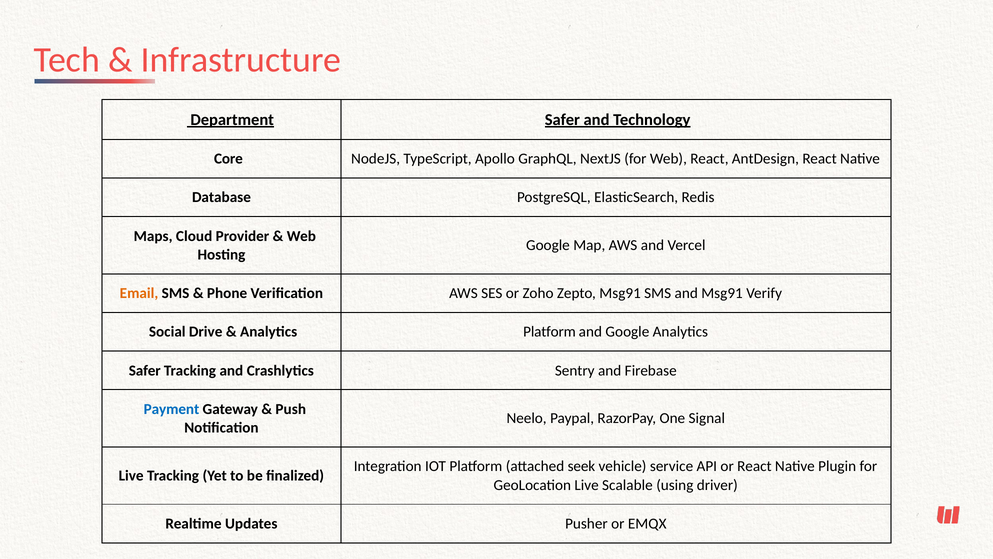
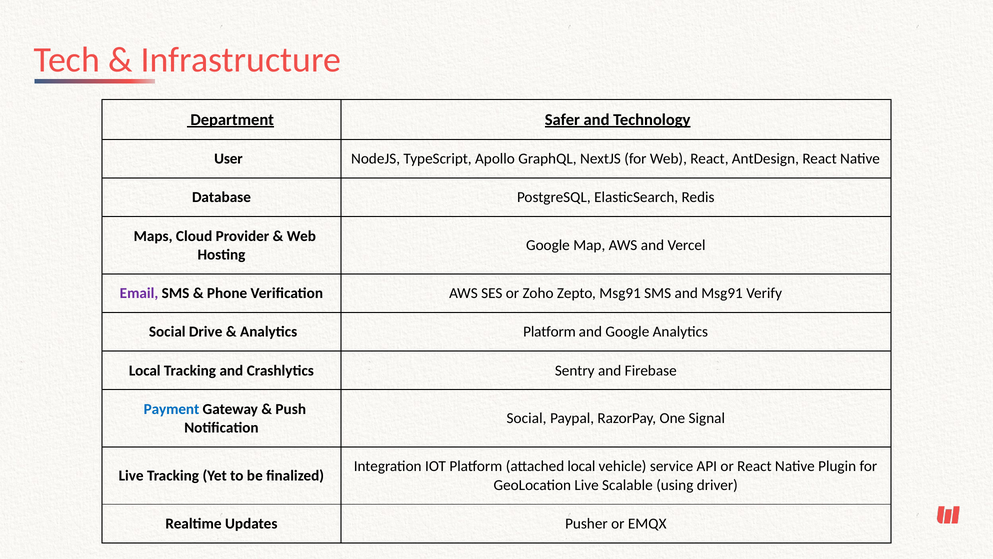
Core: Core -> User
Email colour: orange -> purple
Safer at (145, 370): Safer -> Local
Neelo at (527, 418): Neelo -> Social
attached seek: seek -> local
